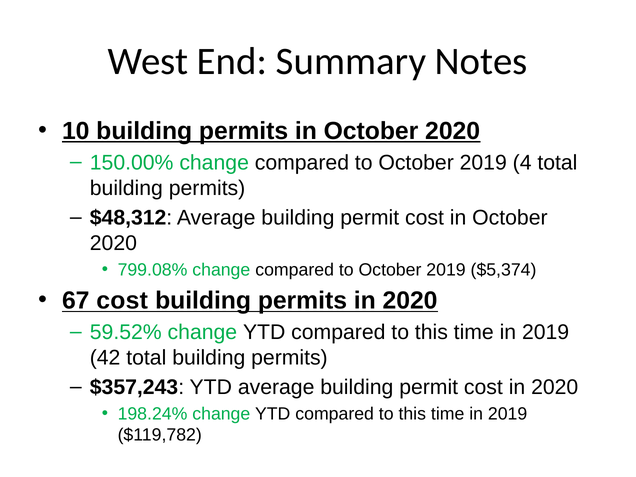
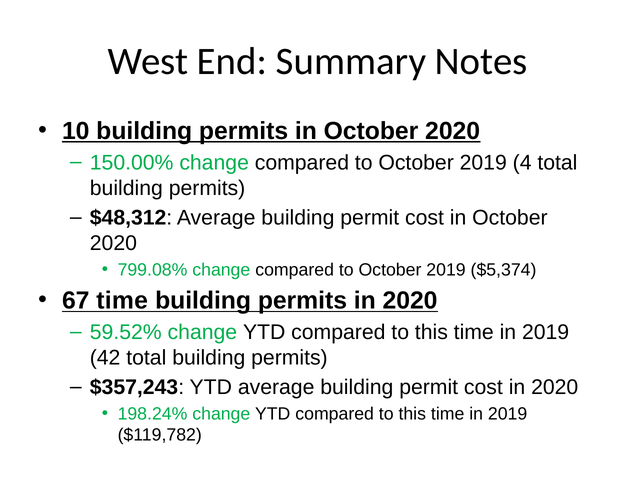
67 cost: cost -> time
